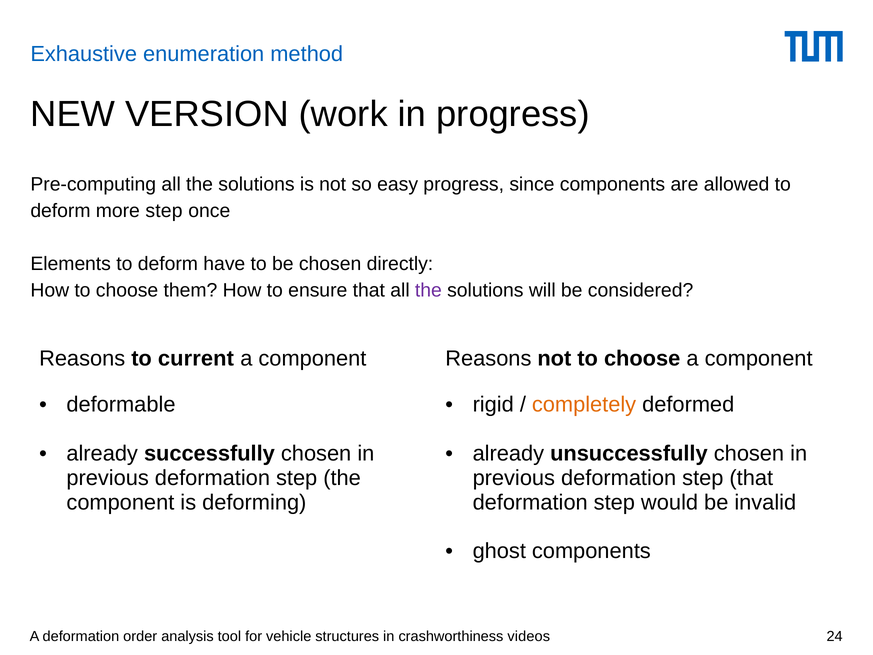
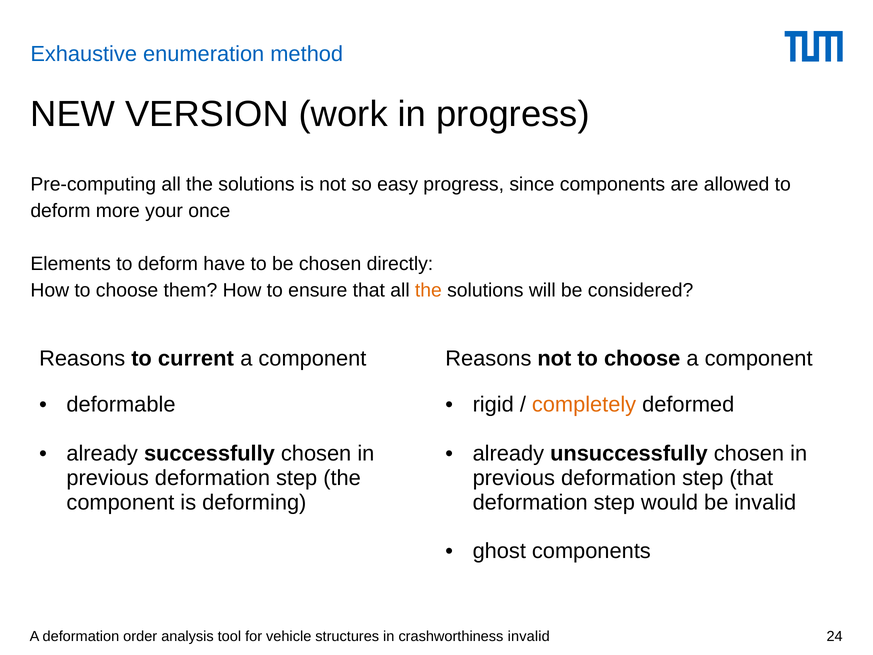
more step: step -> your
the at (428, 290) colour: purple -> orange
crashworthiness videos: videos -> invalid
